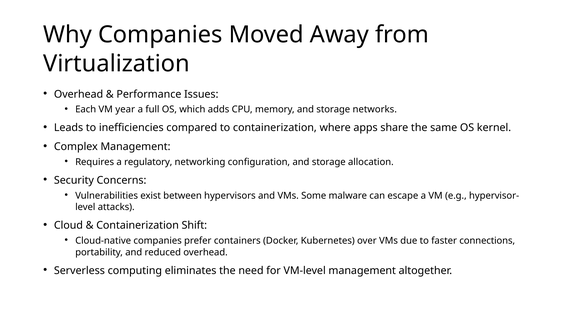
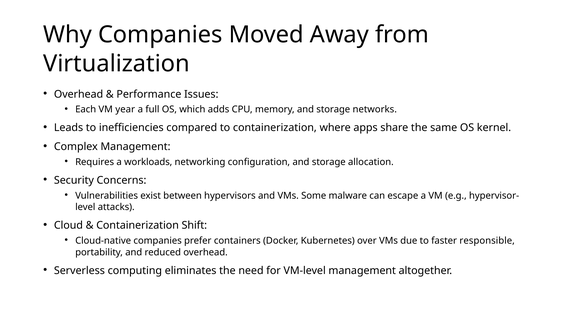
regulatory: regulatory -> workloads
connections: connections -> responsible
